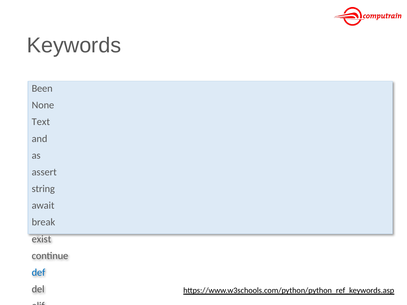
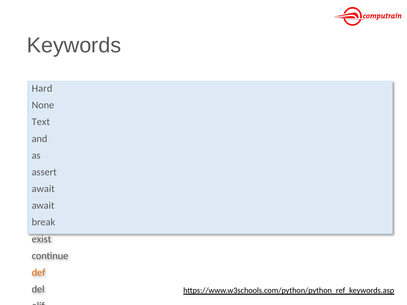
Been: Been -> Hard
string at (43, 189): string -> await
def colour: blue -> orange
